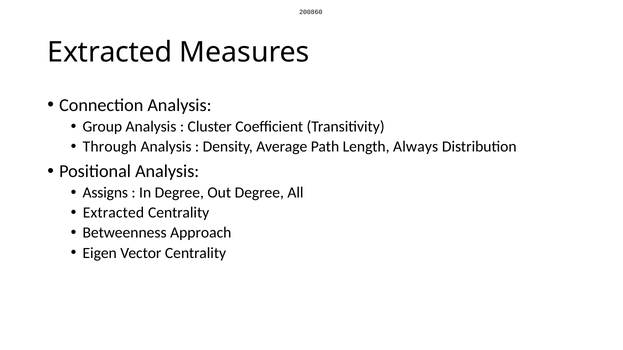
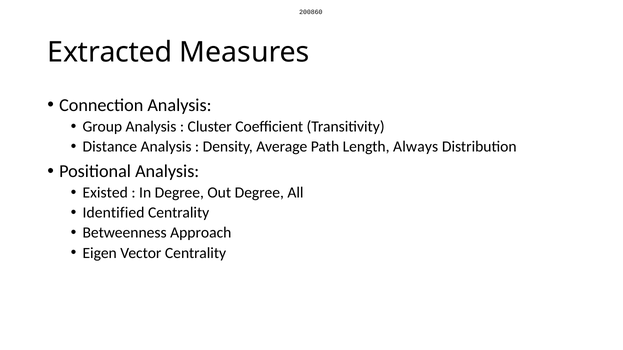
Through: Through -> Distance
Assigns: Assigns -> Existed
Extracted at (113, 213): Extracted -> Identified
